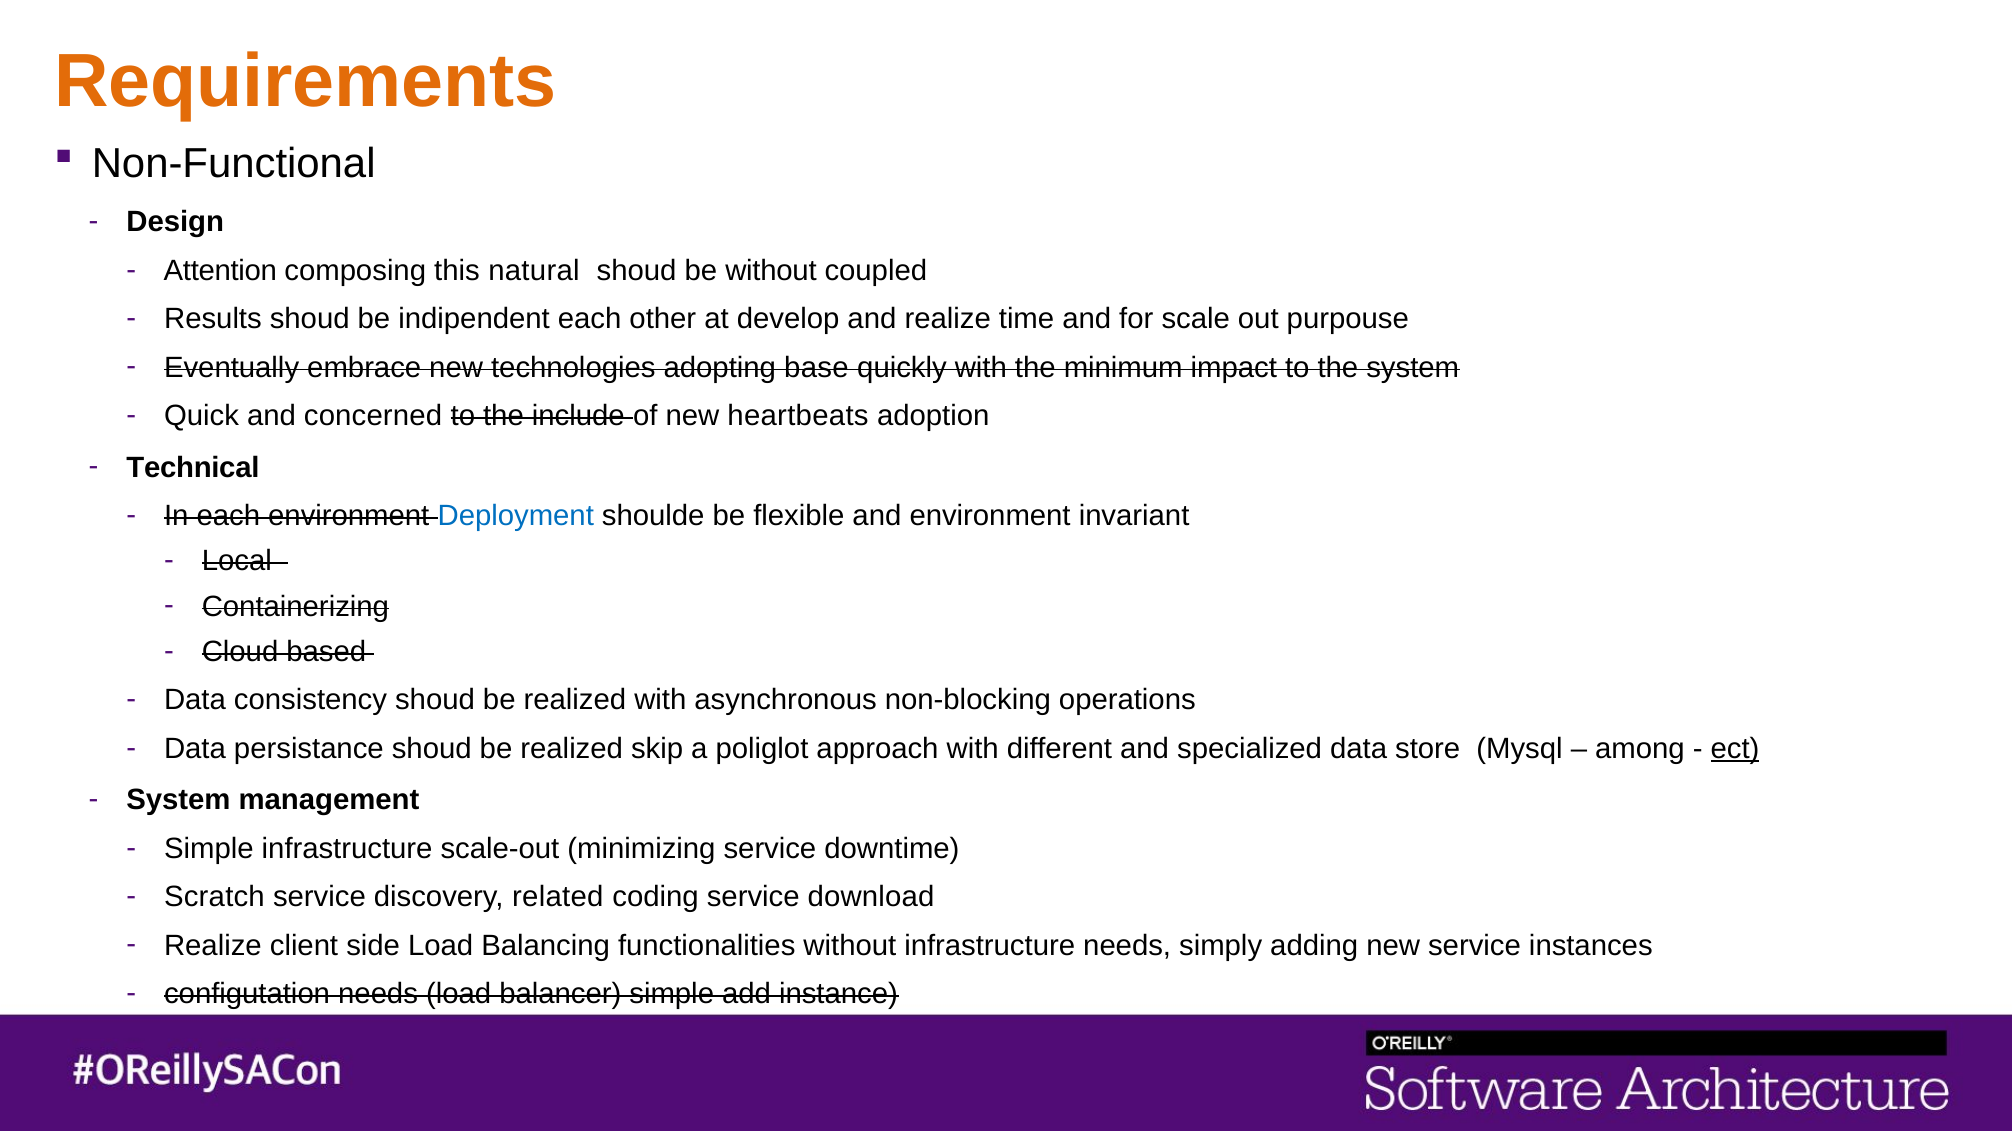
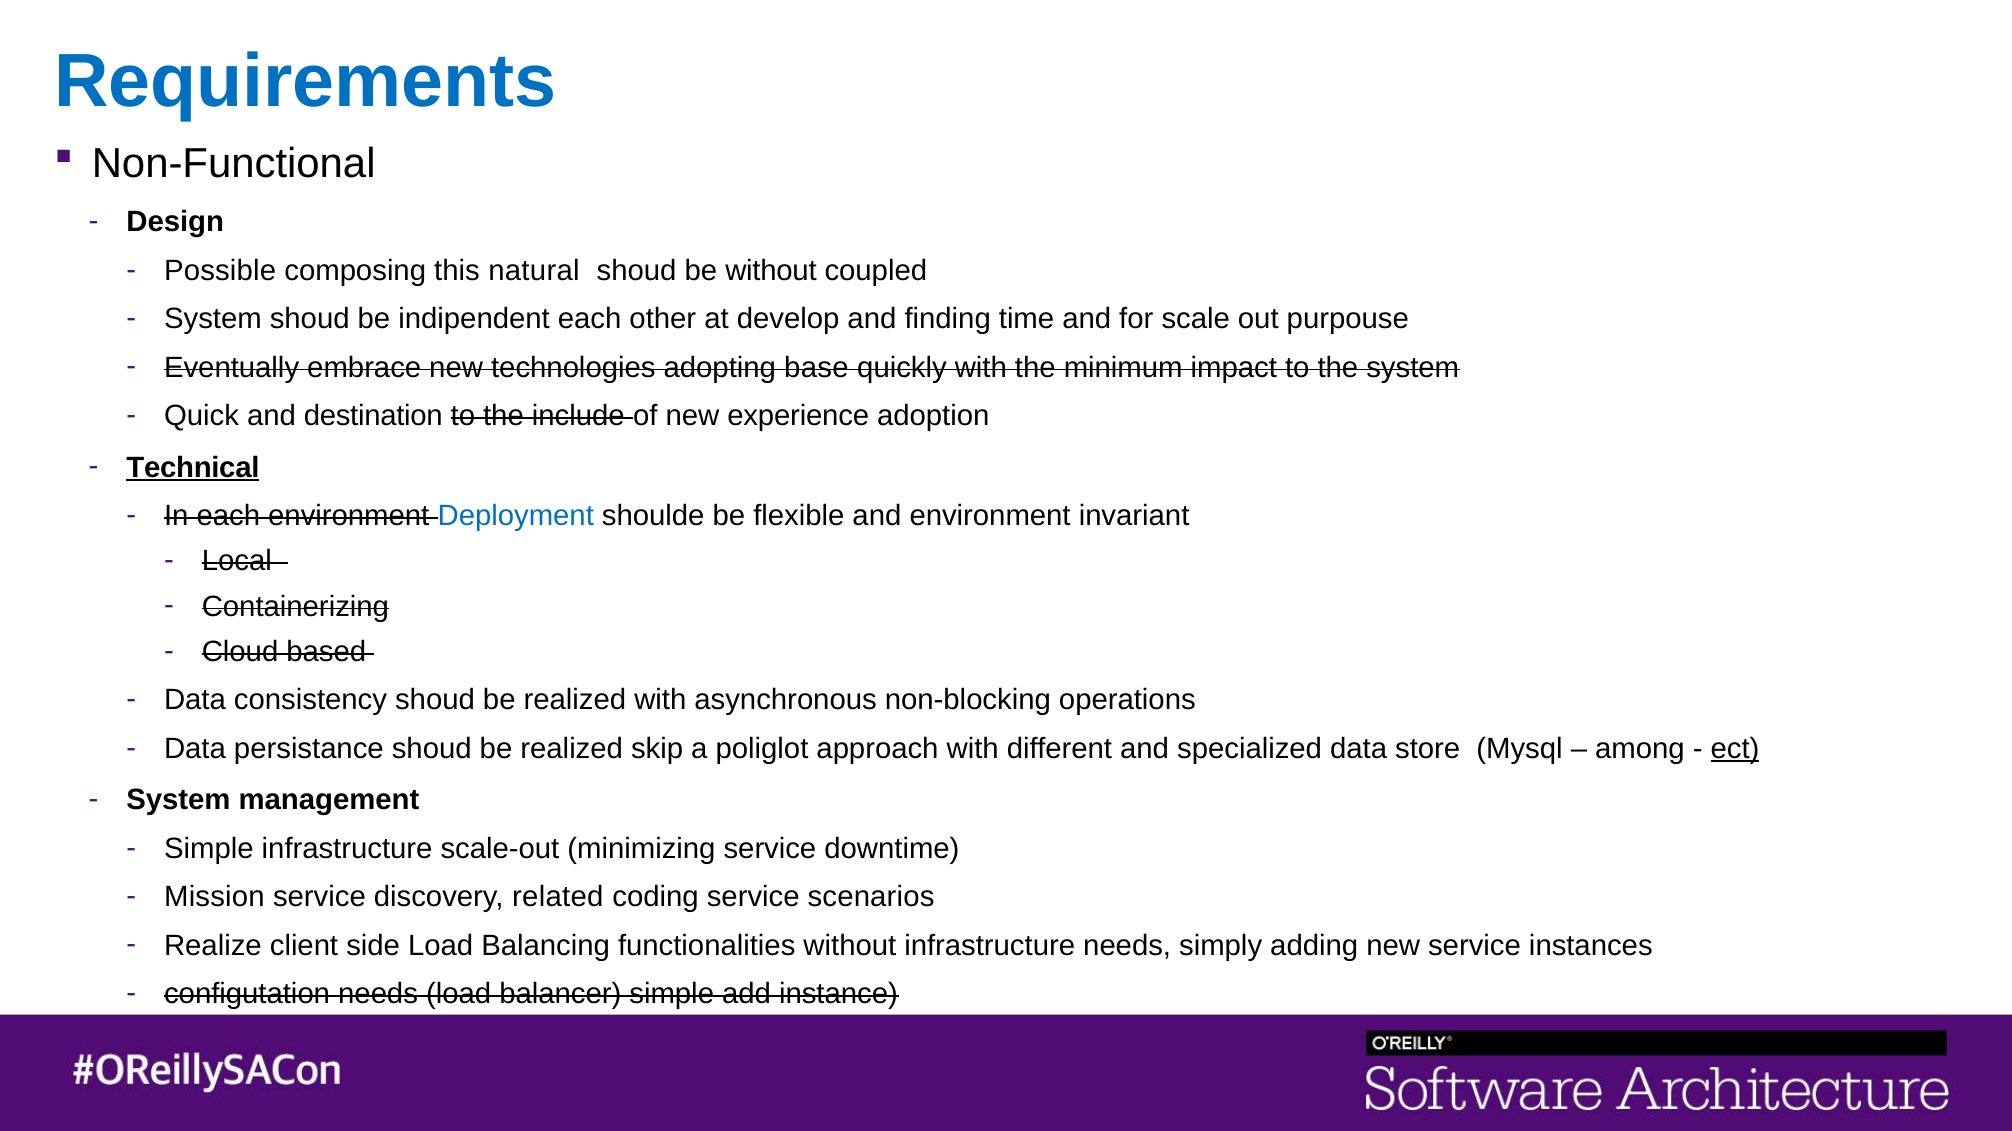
Requirements colour: orange -> blue
Attention: Attention -> Possible
Results at (213, 319): Results -> System
and realize: realize -> finding
concerned: concerned -> destination
heartbeats: heartbeats -> experience
Technical underline: none -> present
Scratch: Scratch -> Mission
download: download -> scenarios
